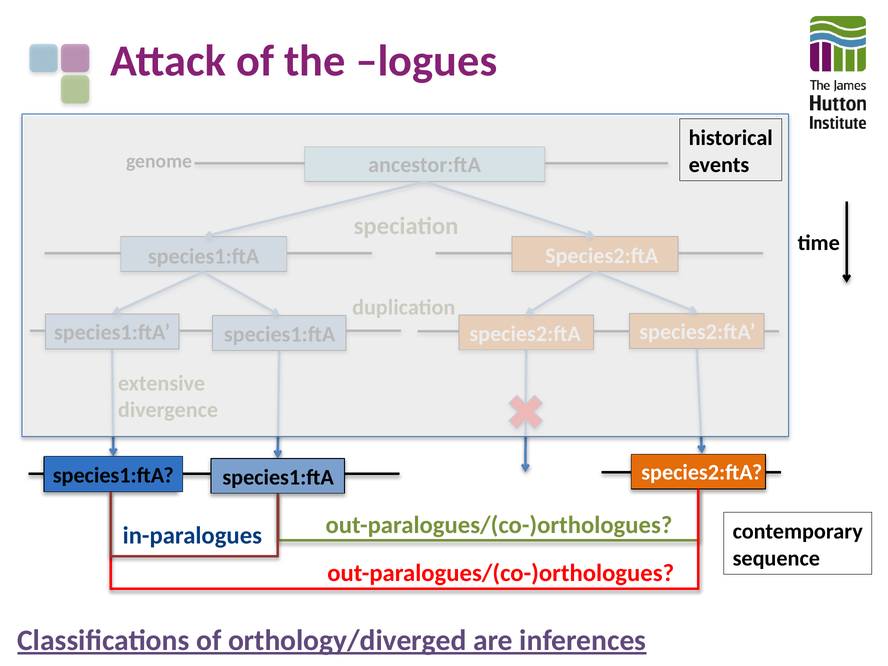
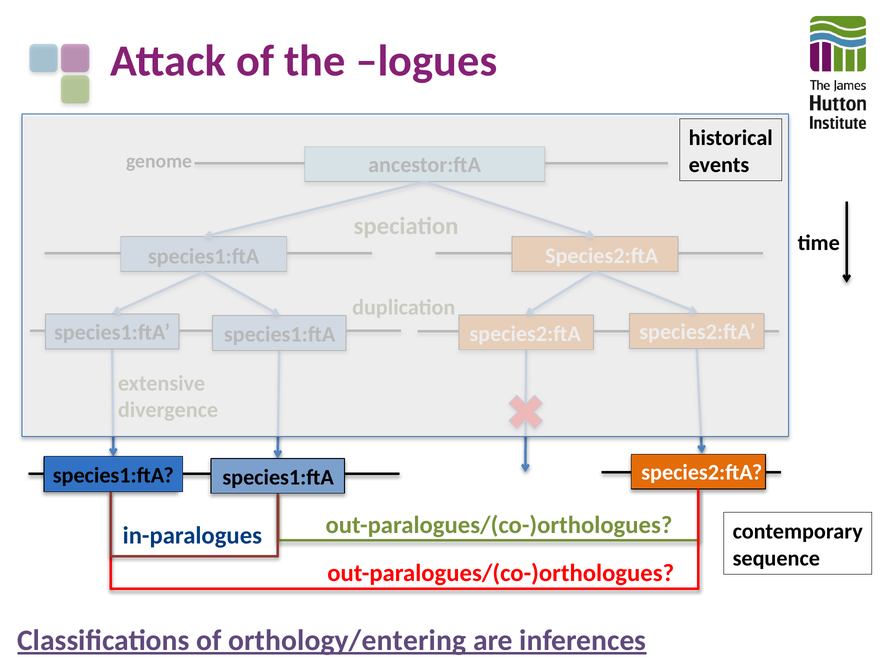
orthology/diverged: orthology/diverged -> orthology/entering
